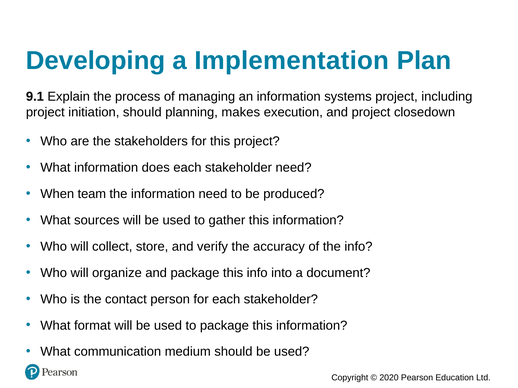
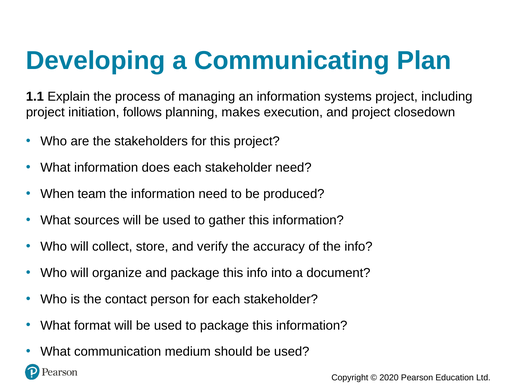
Implementation: Implementation -> Communicating
9.1: 9.1 -> 1.1
initiation should: should -> follows
